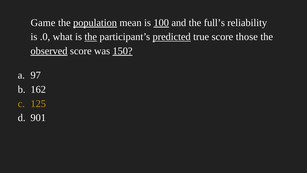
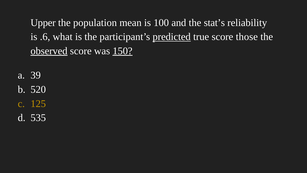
Game: Game -> Upper
population underline: present -> none
100 underline: present -> none
full’s: full’s -> stat’s
.0: .0 -> .6
the at (91, 37) underline: present -> none
97: 97 -> 39
162: 162 -> 520
901: 901 -> 535
